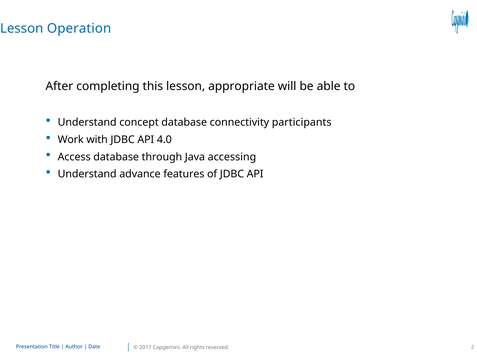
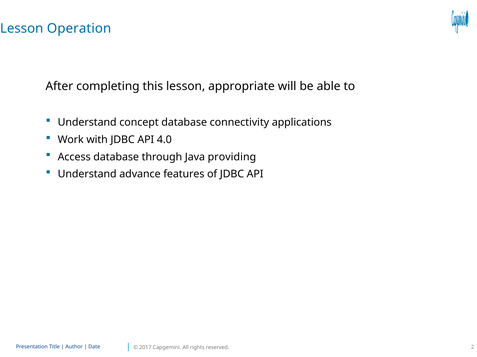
participants: participants -> applications
accessing: accessing -> providing
